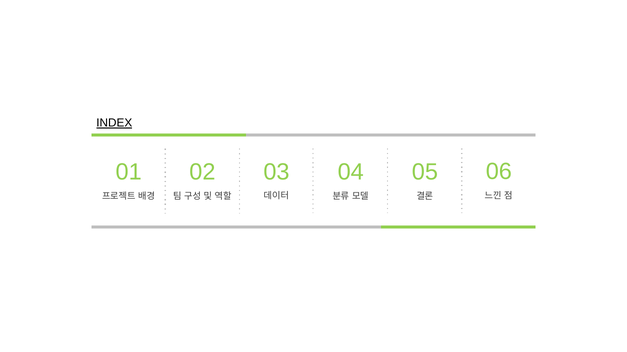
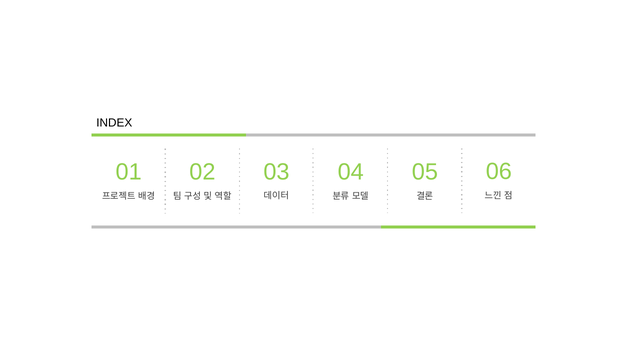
INDEX underline: present -> none
